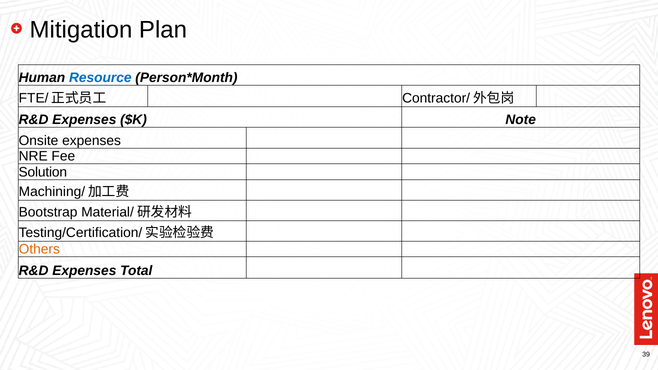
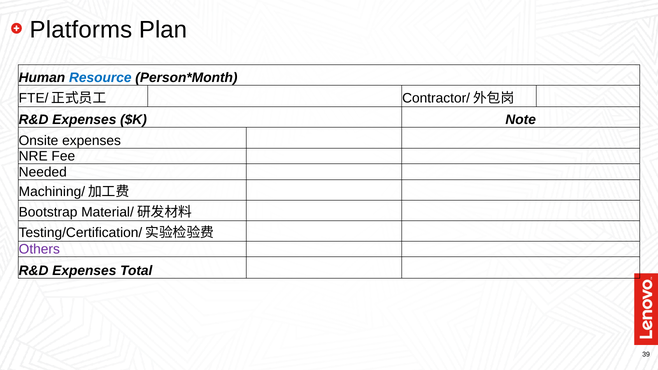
Mitigation: Mitigation -> Platforms
Solution: Solution -> Needed
Others colour: orange -> purple
